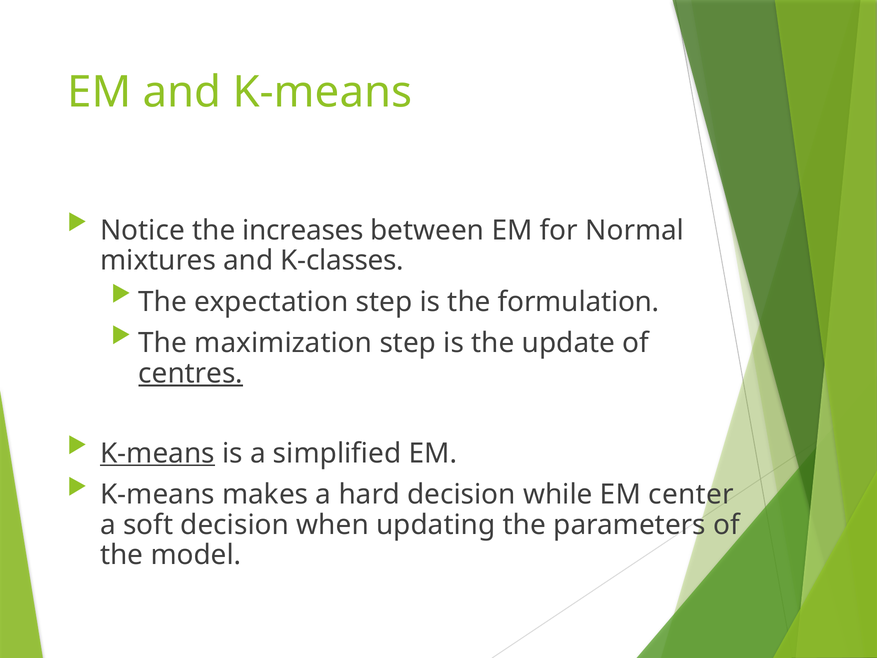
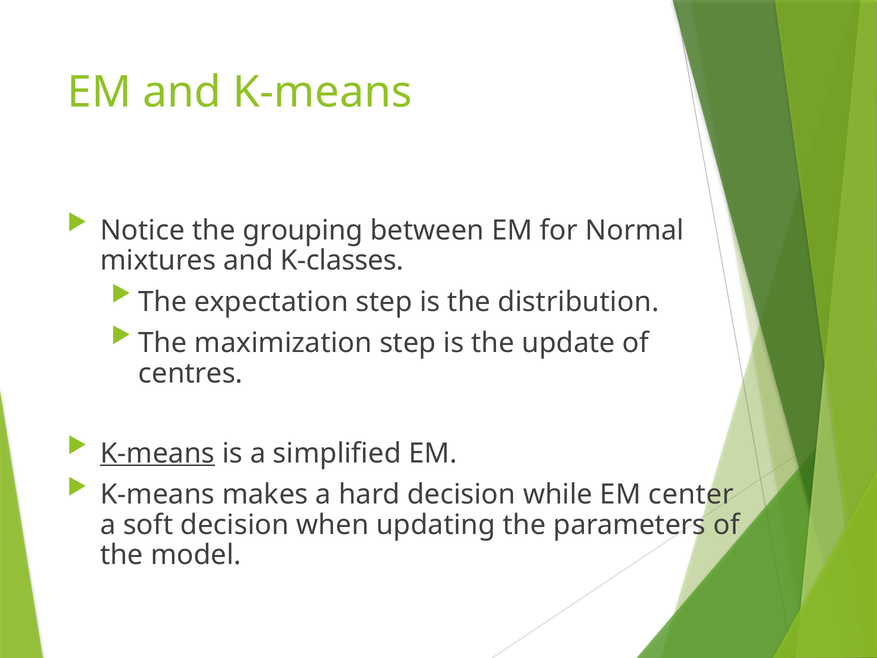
increases: increases -> grouping
formulation: formulation -> distribution
centres underline: present -> none
